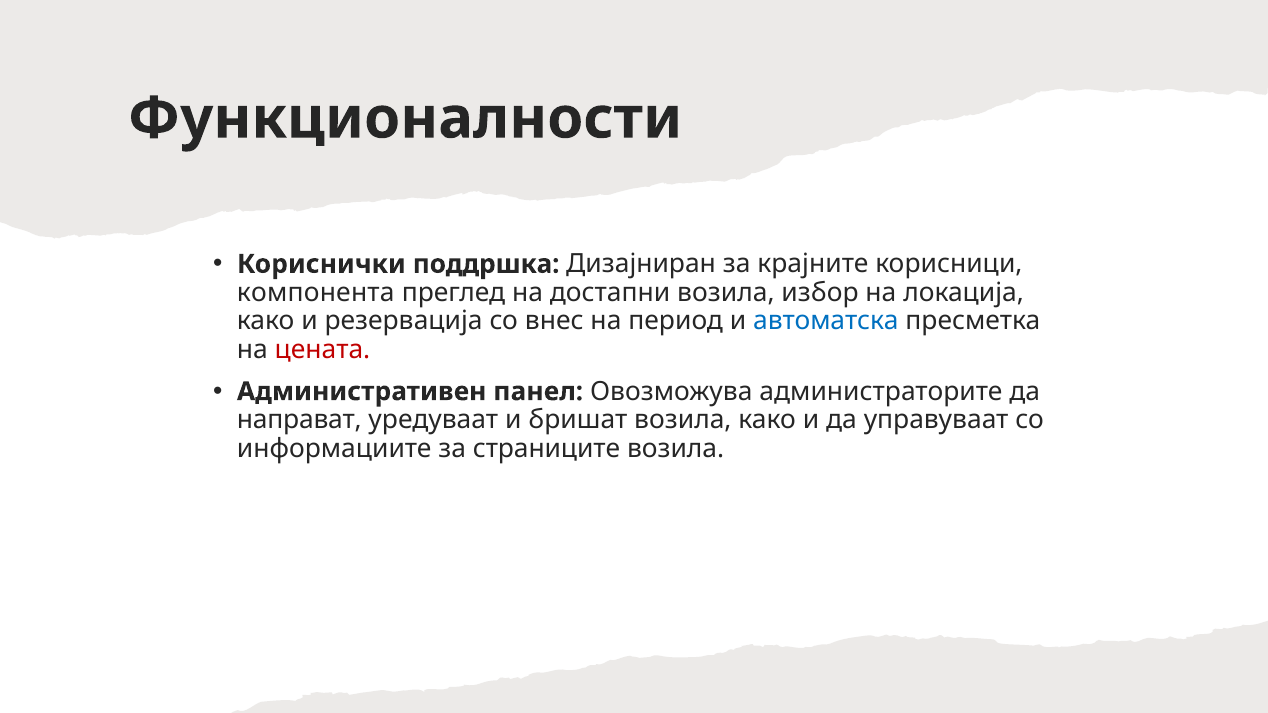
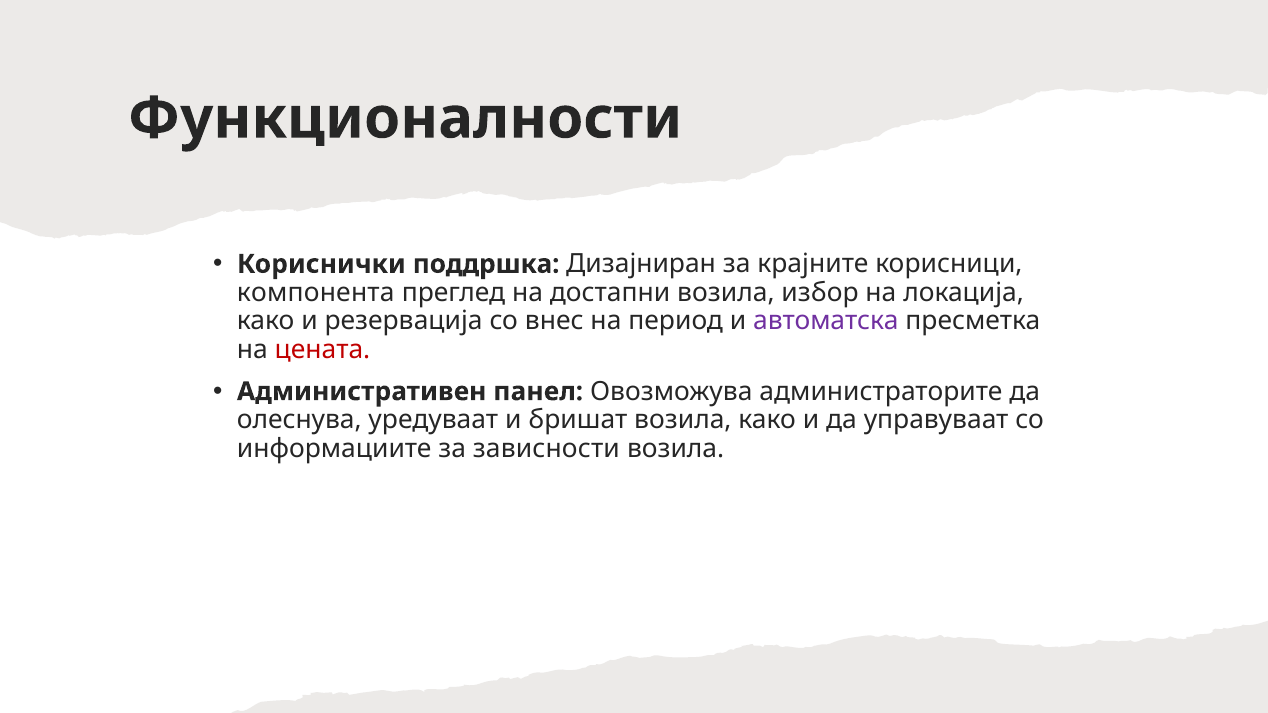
автоматска colour: blue -> purple
направат: направат -> олеснува
страниците: страниците -> зависности
